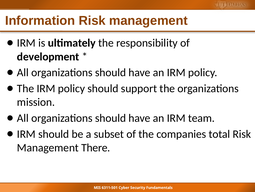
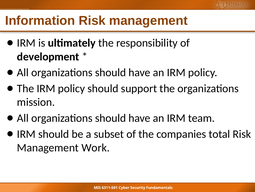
There: There -> Work
